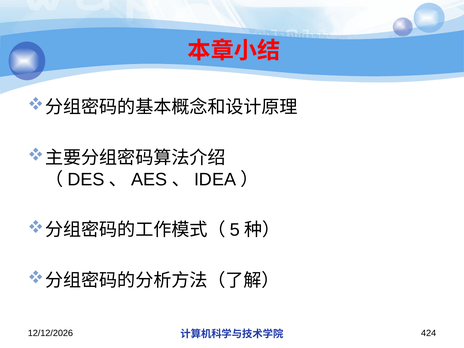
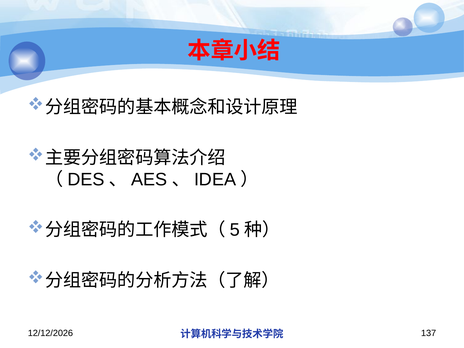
424: 424 -> 137
